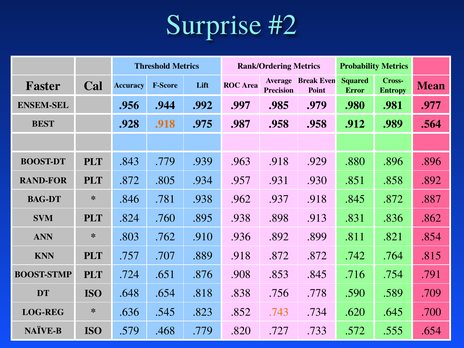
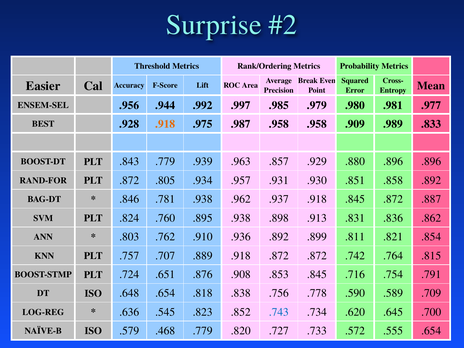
Faster: Faster -> Easier
.912: .912 -> .909
.564: .564 -> .833
.963 .918: .918 -> .857
.743 colour: orange -> blue
